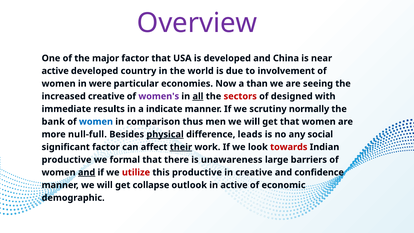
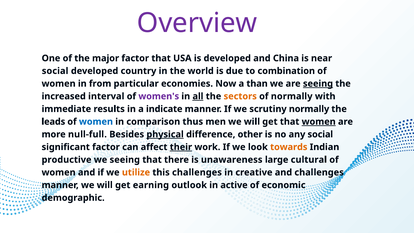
active at (55, 71): active -> social
involvement: involvement -> combination
were: were -> from
seeing at (318, 84) underline: none -> present
increased creative: creative -> interval
sectors colour: red -> orange
of designed: designed -> normally
bank: bank -> leads
women at (319, 122) underline: none -> present
leads: leads -> other
towards colour: red -> orange
we formal: formal -> seeing
barriers: barriers -> cultural
and at (87, 172) underline: present -> none
utilize colour: red -> orange
this productive: productive -> challenges
and confidence: confidence -> challenges
collapse: collapse -> earning
